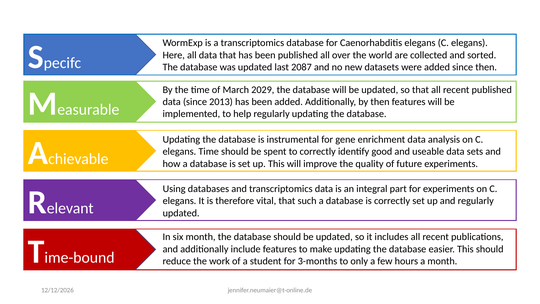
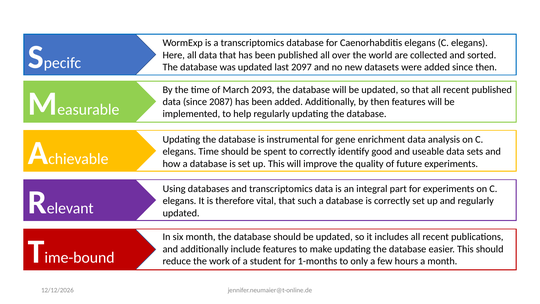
2087: 2087 -> 2097
2029: 2029 -> 2093
2013: 2013 -> 2087
3-months: 3-months -> 1-months
